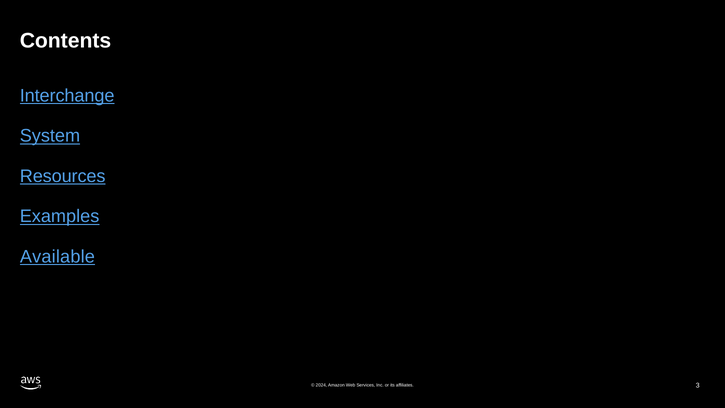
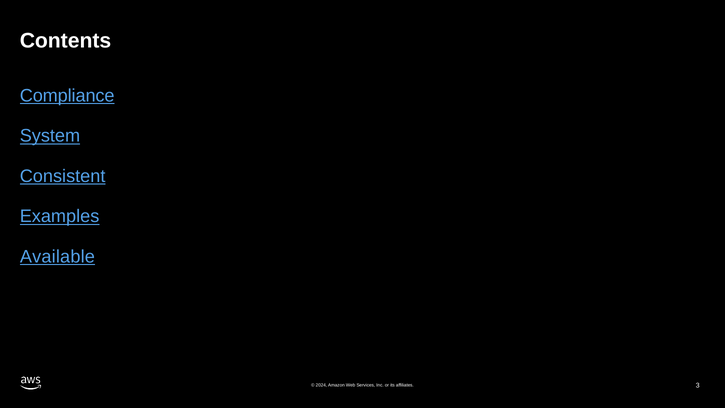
Interchange: Interchange -> Compliance
Resources: Resources -> Consistent
